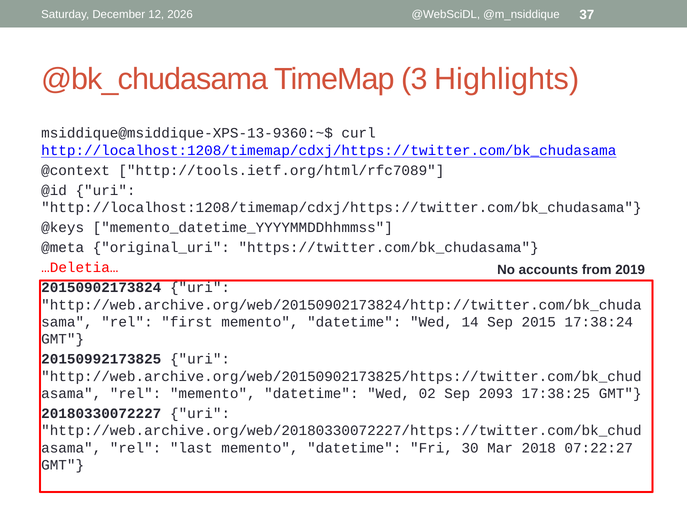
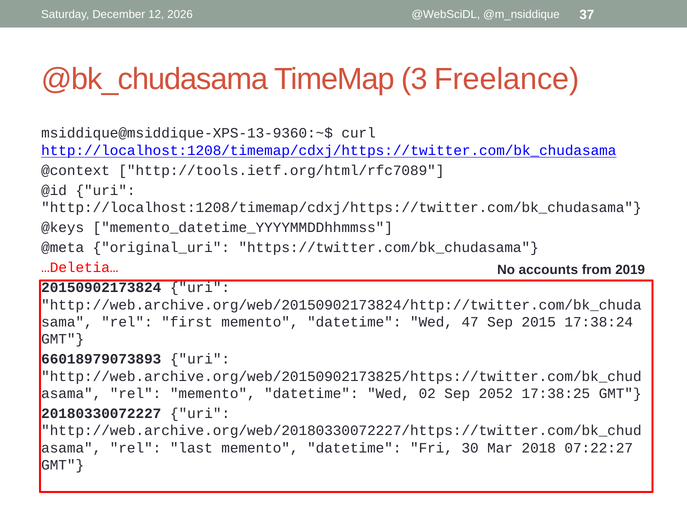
Highlights: Highlights -> Freelance
14: 14 -> 47
20150992173825: 20150992173825 -> 66018979073893
2093: 2093 -> 2052
